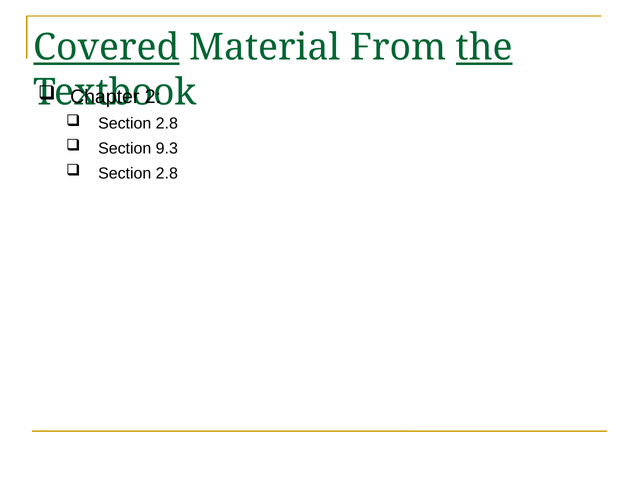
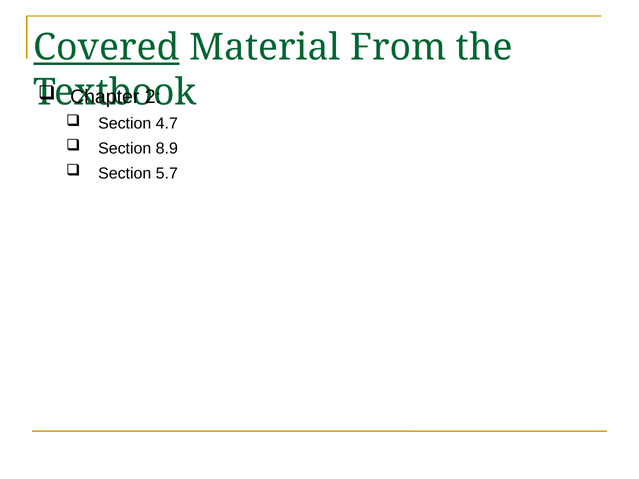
the underline: present -> none
2.8 at (167, 123): 2.8 -> 4.7
9.3: 9.3 -> 8.9
2.8 at (167, 173): 2.8 -> 5.7
